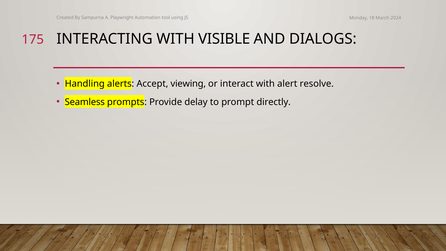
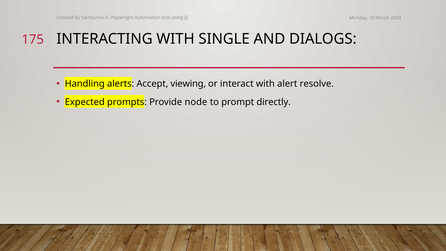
VISIBLE: VISIBLE -> SINGLE
Seamless: Seamless -> Expected
delay: delay -> node
